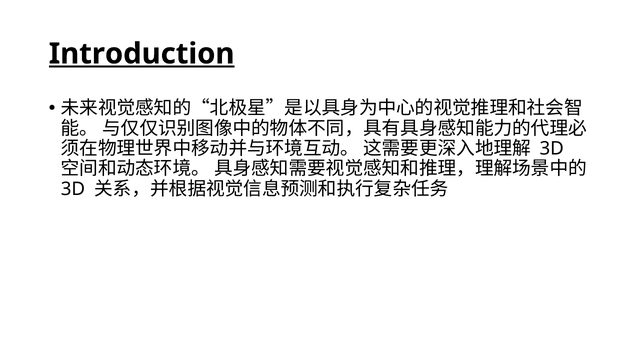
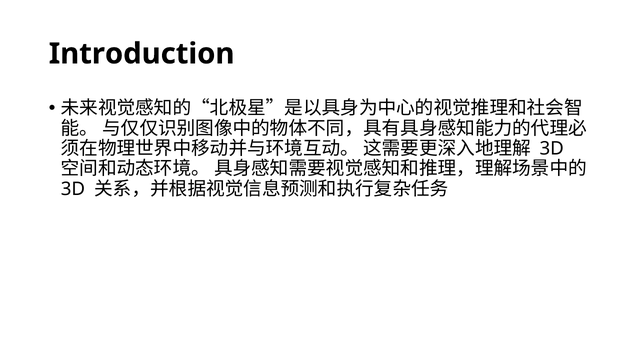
Introduction underline: present -> none
